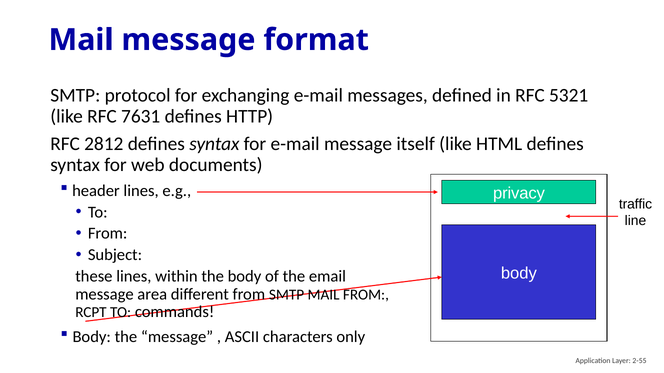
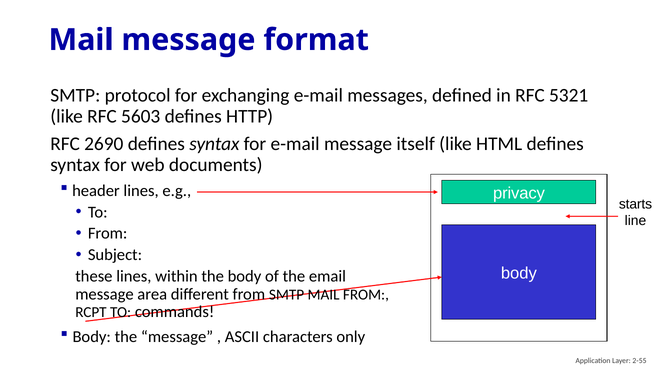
7631: 7631 -> 5603
2812: 2812 -> 2690
traffic: traffic -> starts
